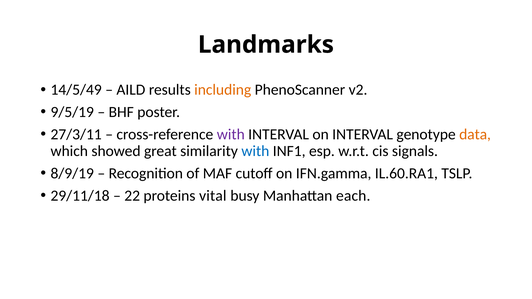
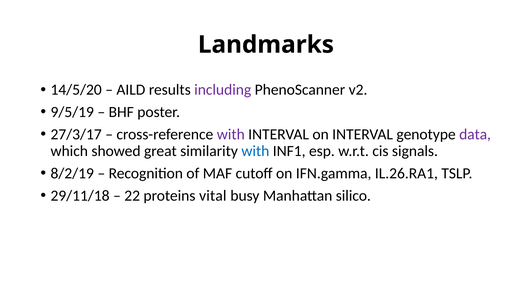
14/5/49: 14/5/49 -> 14/5/20
including colour: orange -> purple
27/3/11: 27/3/11 -> 27/3/17
data colour: orange -> purple
8/9/19: 8/9/19 -> 8/2/19
IL.60.RA1: IL.60.RA1 -> IL.26.RA1
each: each -> silico
